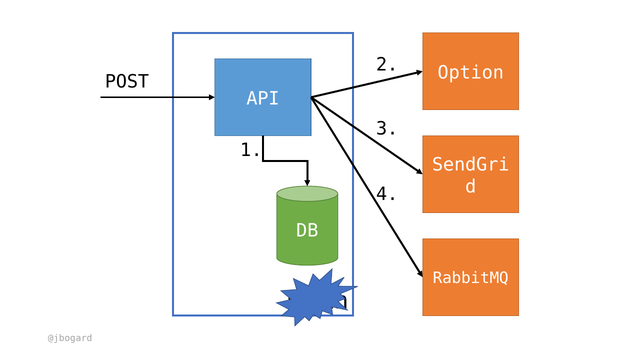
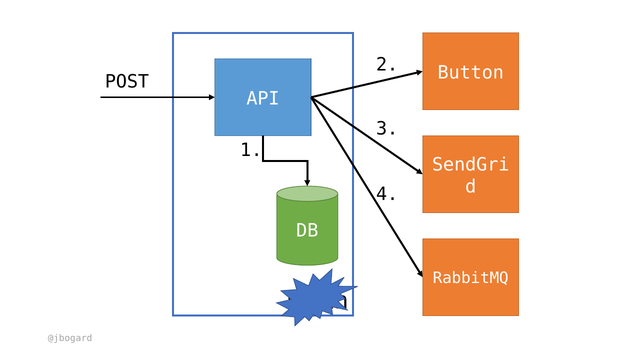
Option: Option -> Button
